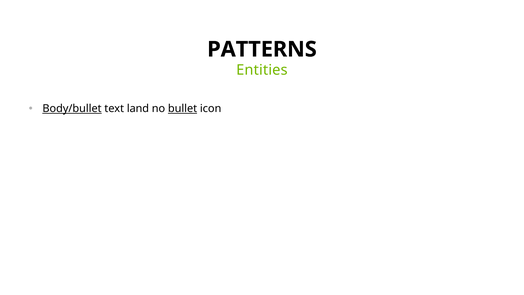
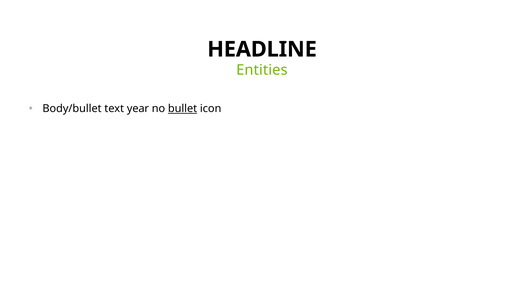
PATTERNS: PATTERNS -> HEADLINE
Body/bullet underline: present -> none
land: land -> year
